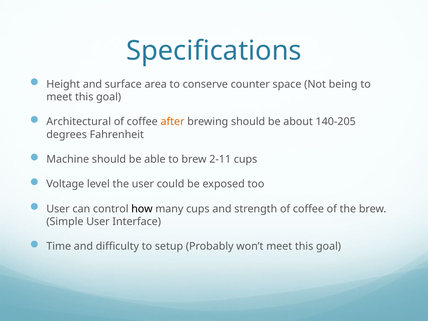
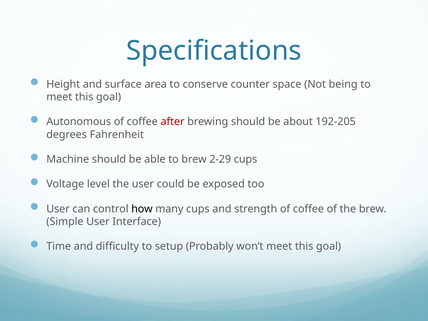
Architectural: Architectural -> Autonomous
after colour: orange -> red
140-205: 140-205 -> 192-205
2-11: 2-11 -> 2-29
